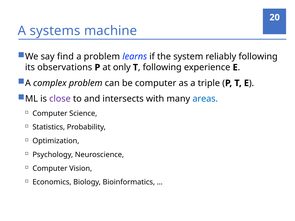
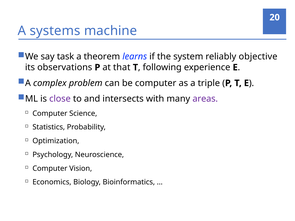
find: find -> task
a problem: problem -> theorem
reliably following: following -> objective
only: only -> that
areas colour: blue -> purple
